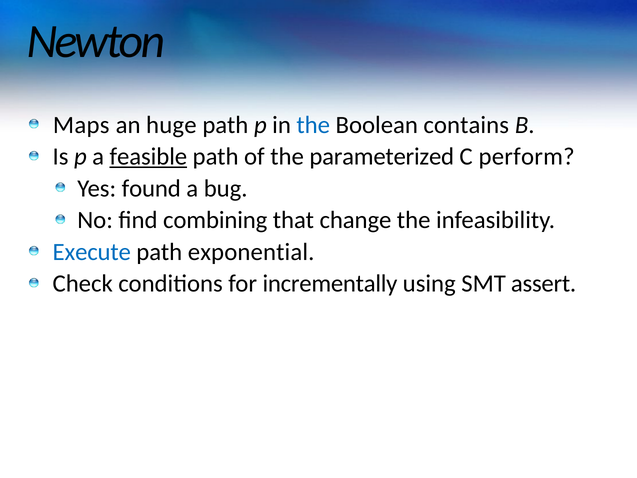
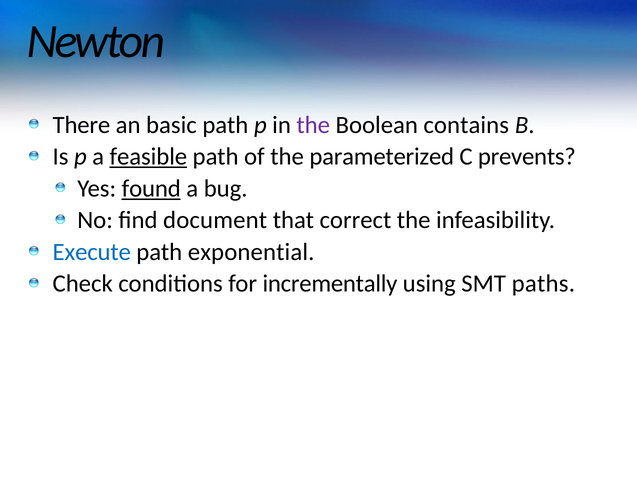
Maps: Maps -> There
huge: huge -> basic
the at (313, 125) colour: blue -> purple
perform: perform -> prevents
found underline: none -> present
combining: combining -> document
change: change -> correct
assert: assert -> paths
